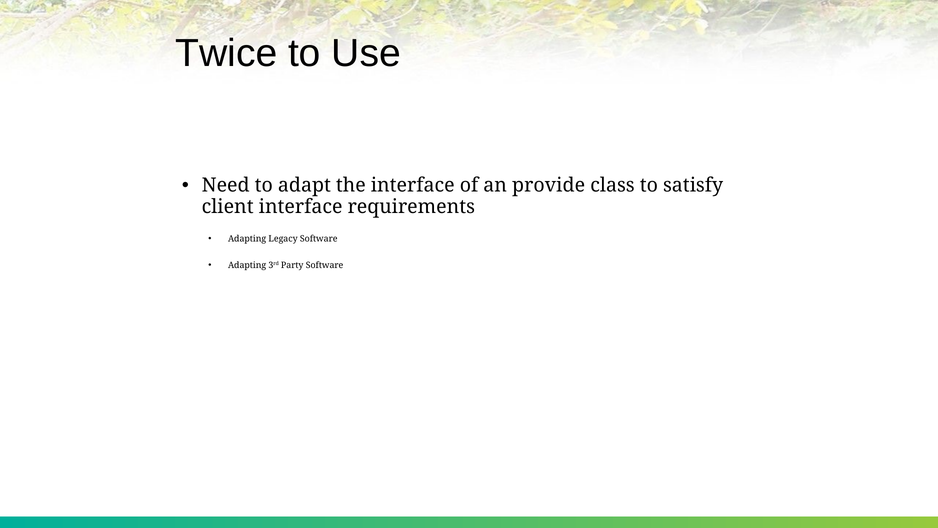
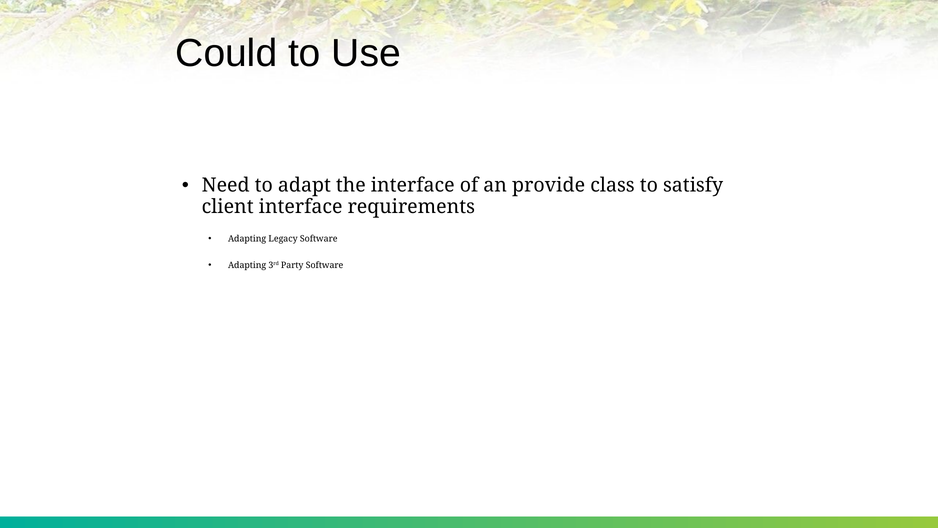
Twice: Twice -> Could
